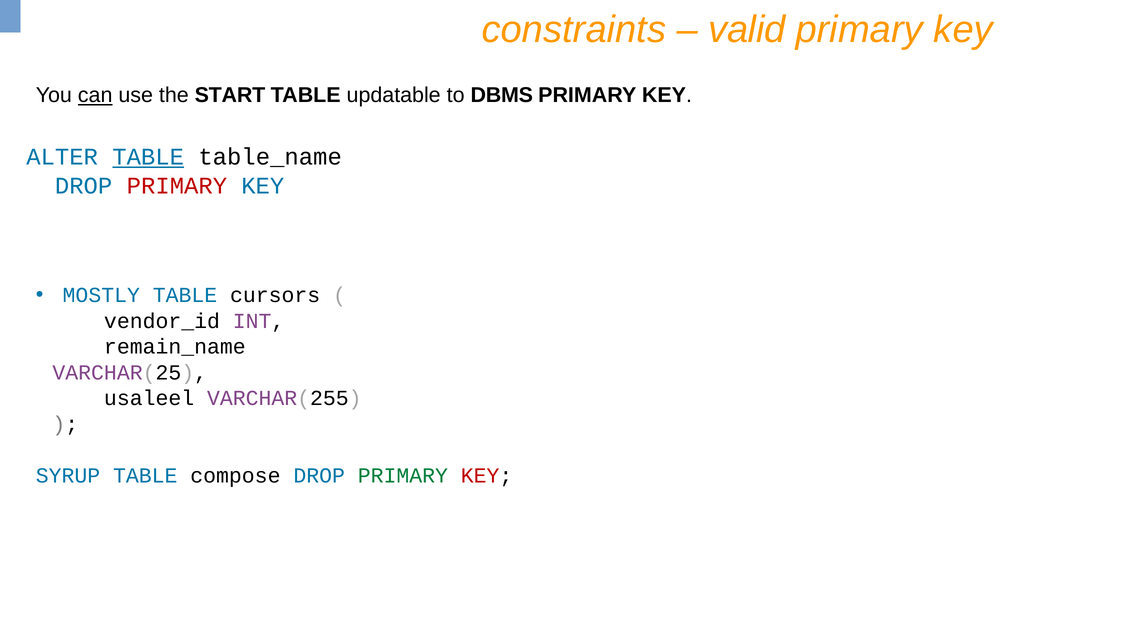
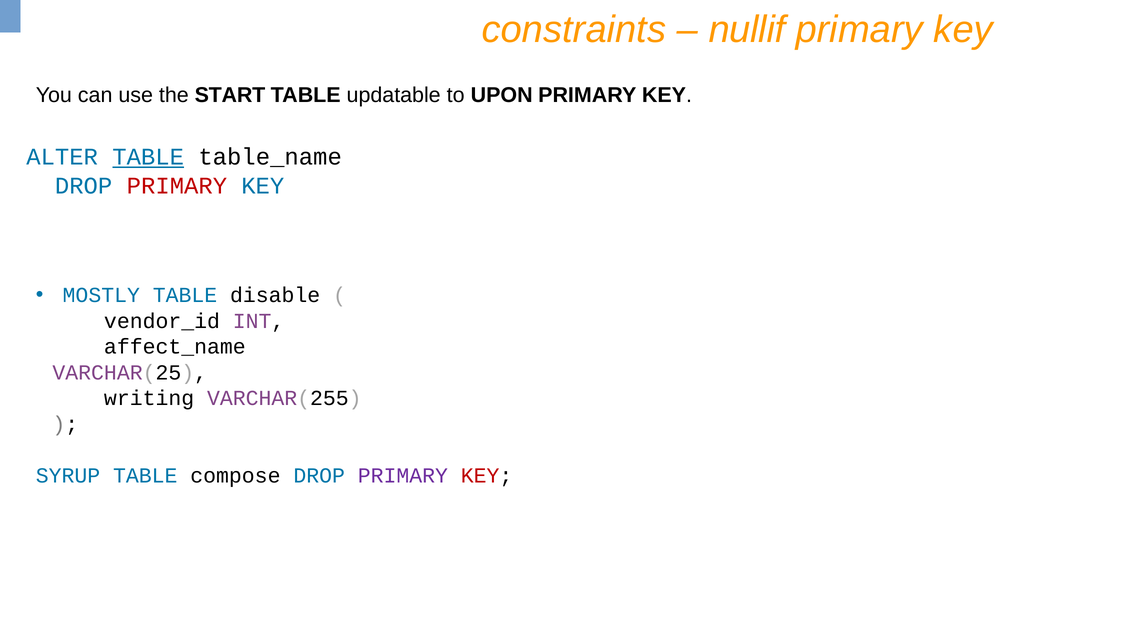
valid: valid -> nullif
can underline: present -> none
DBMS: DBMS -> UPON
cursors: cursors -> disable
remain_name: remain_name -> affect_name
usaleel: usaleel -> writing
PRIMARY at (403, 476) colour: green -> purple
